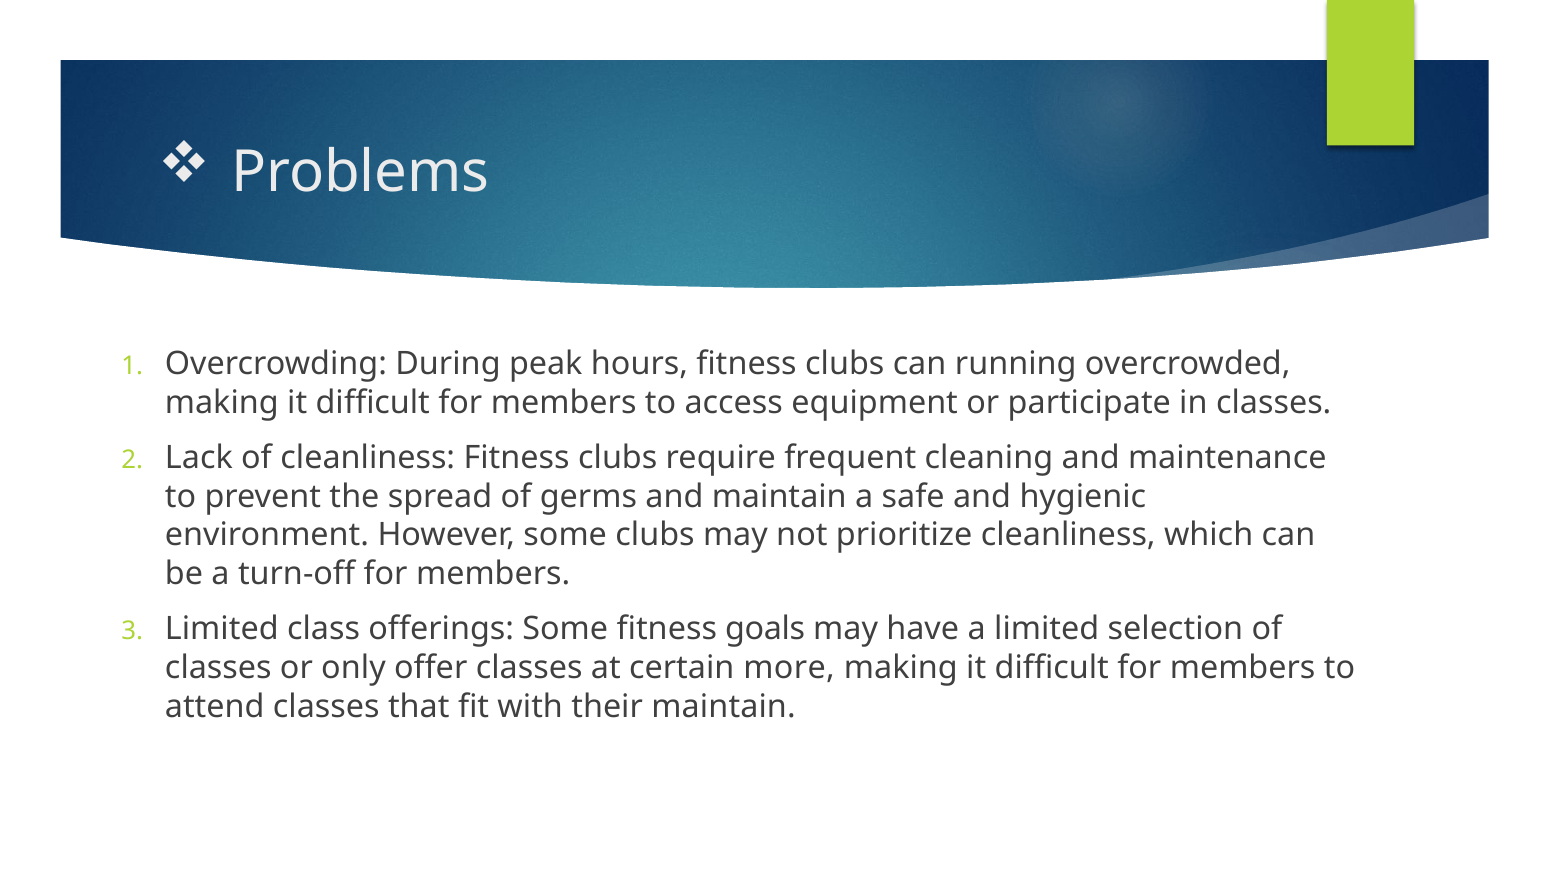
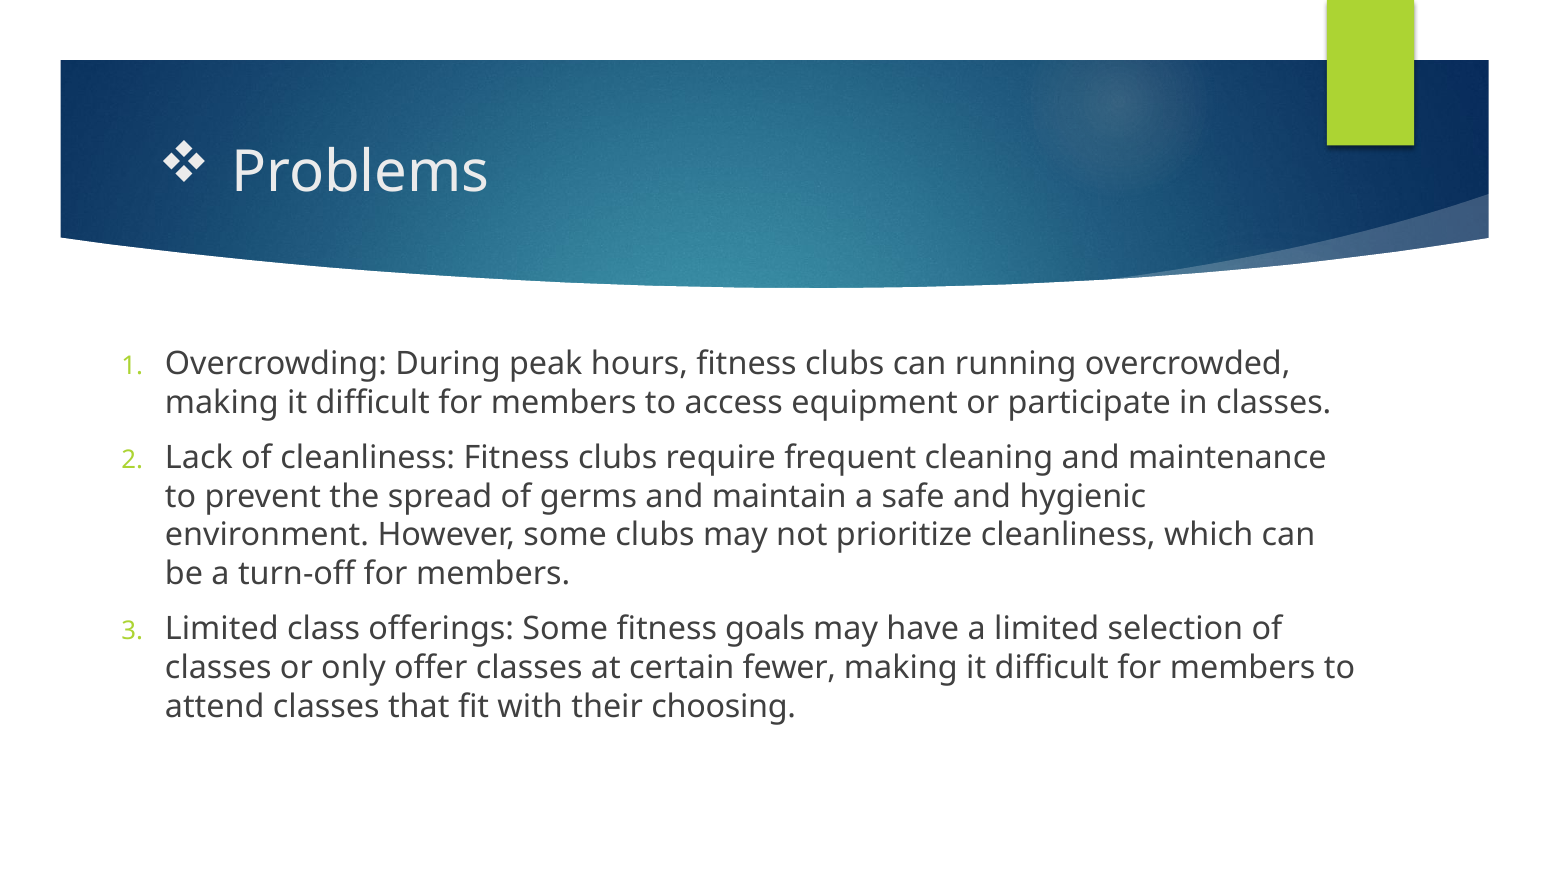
more: more -> fewer
their maintain: maintain -> choosing
